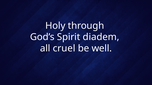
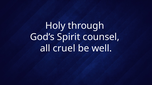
diadem: diadem -> counsel
